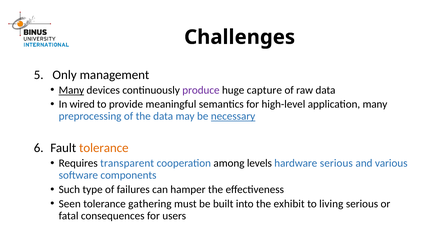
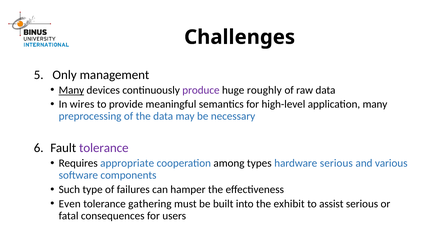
capture: capture -> roughly
wired: wired -> wires
necessary underline: present -> none
tolerance at (104, 148) colour: orange -> purple
transparent: transparent -> appropriate
levels: levels -> types
Seen: Seen -> Even
living: living -> assist
